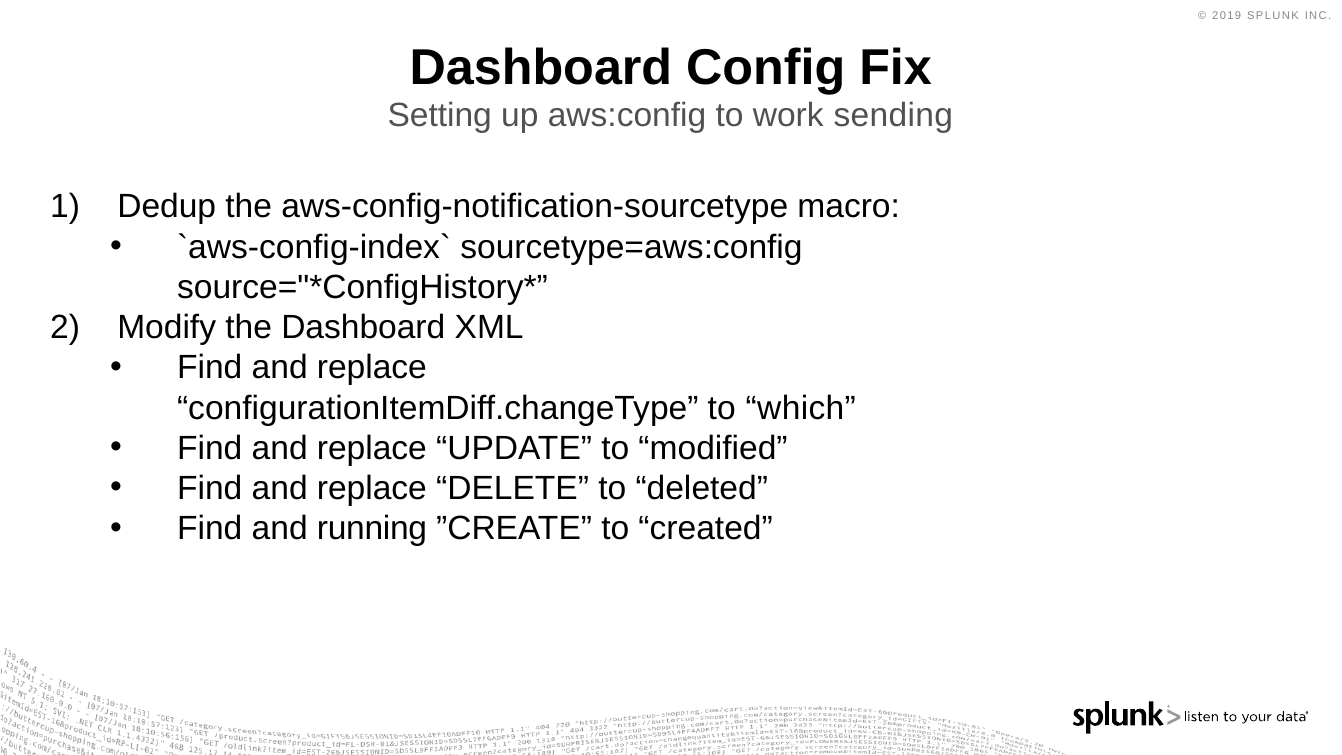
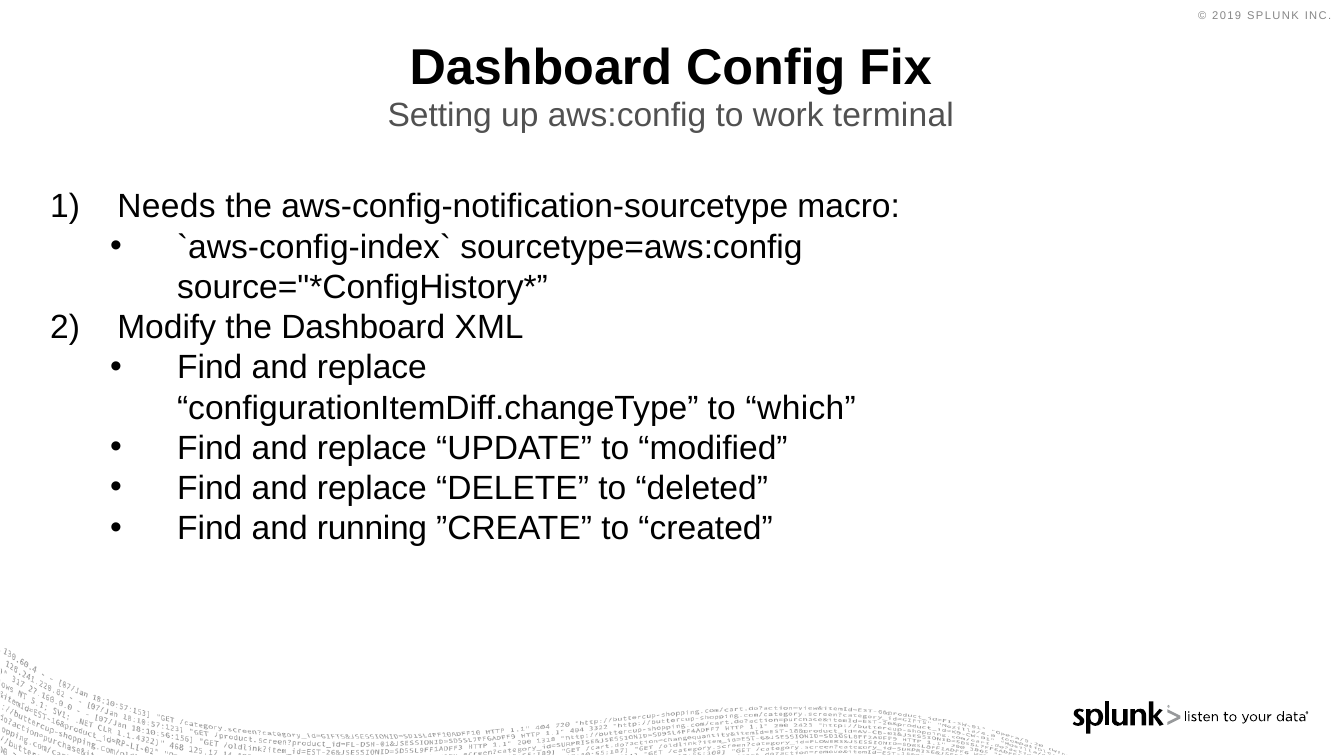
sending: sending -> terminal
Dedup: Dedup -> Needs
